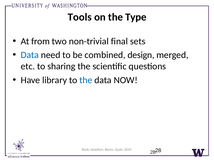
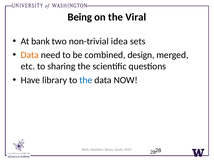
Tools: Tools -> Being
Type: Type -> Viral
from: from -> bank
final: final -> idea
Data at (30, 55) colour: blue -> orange
